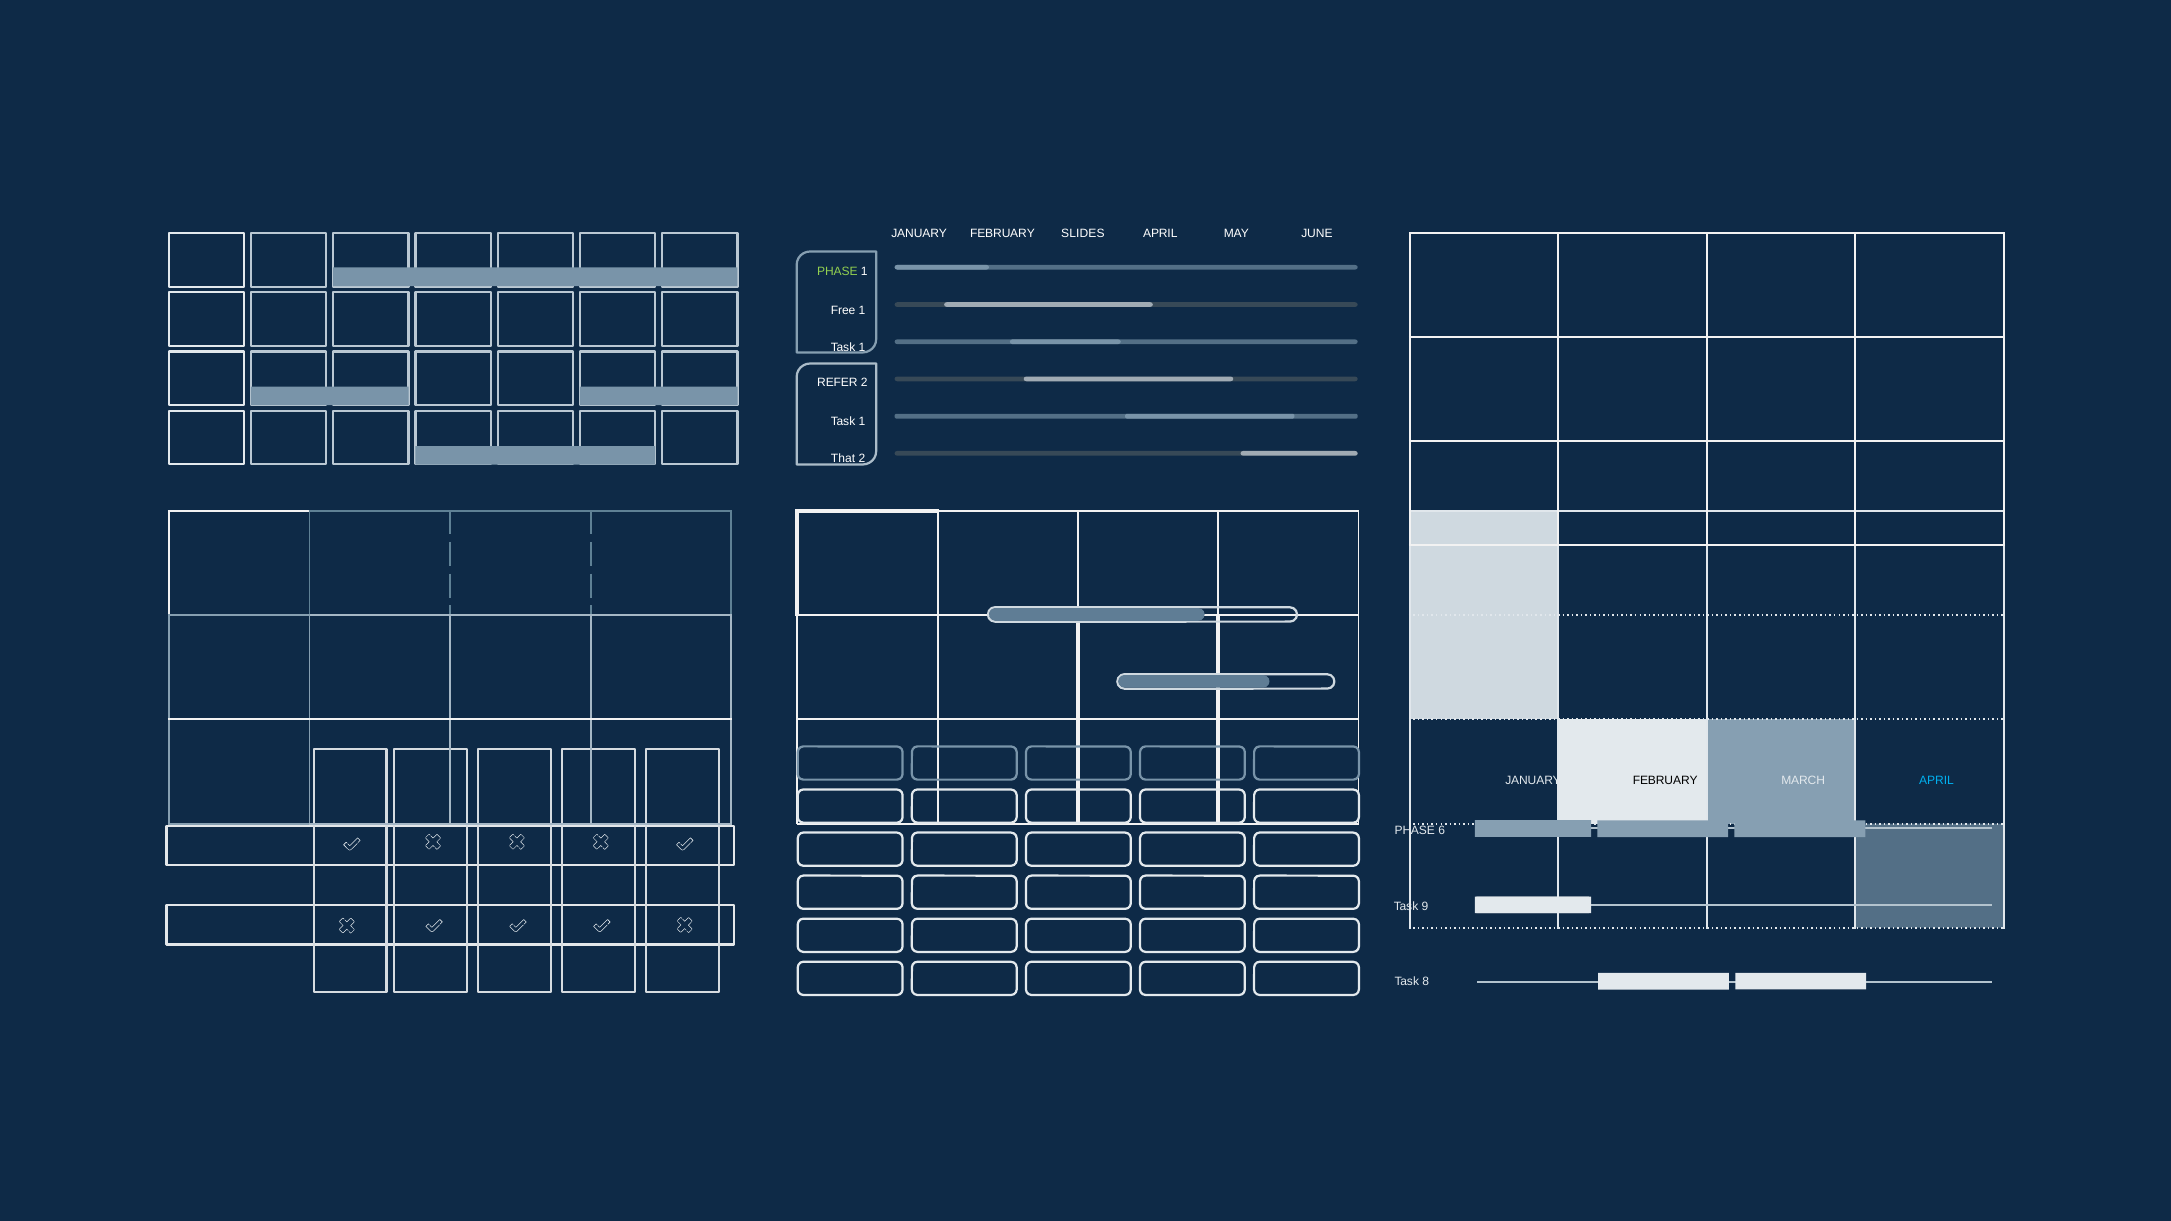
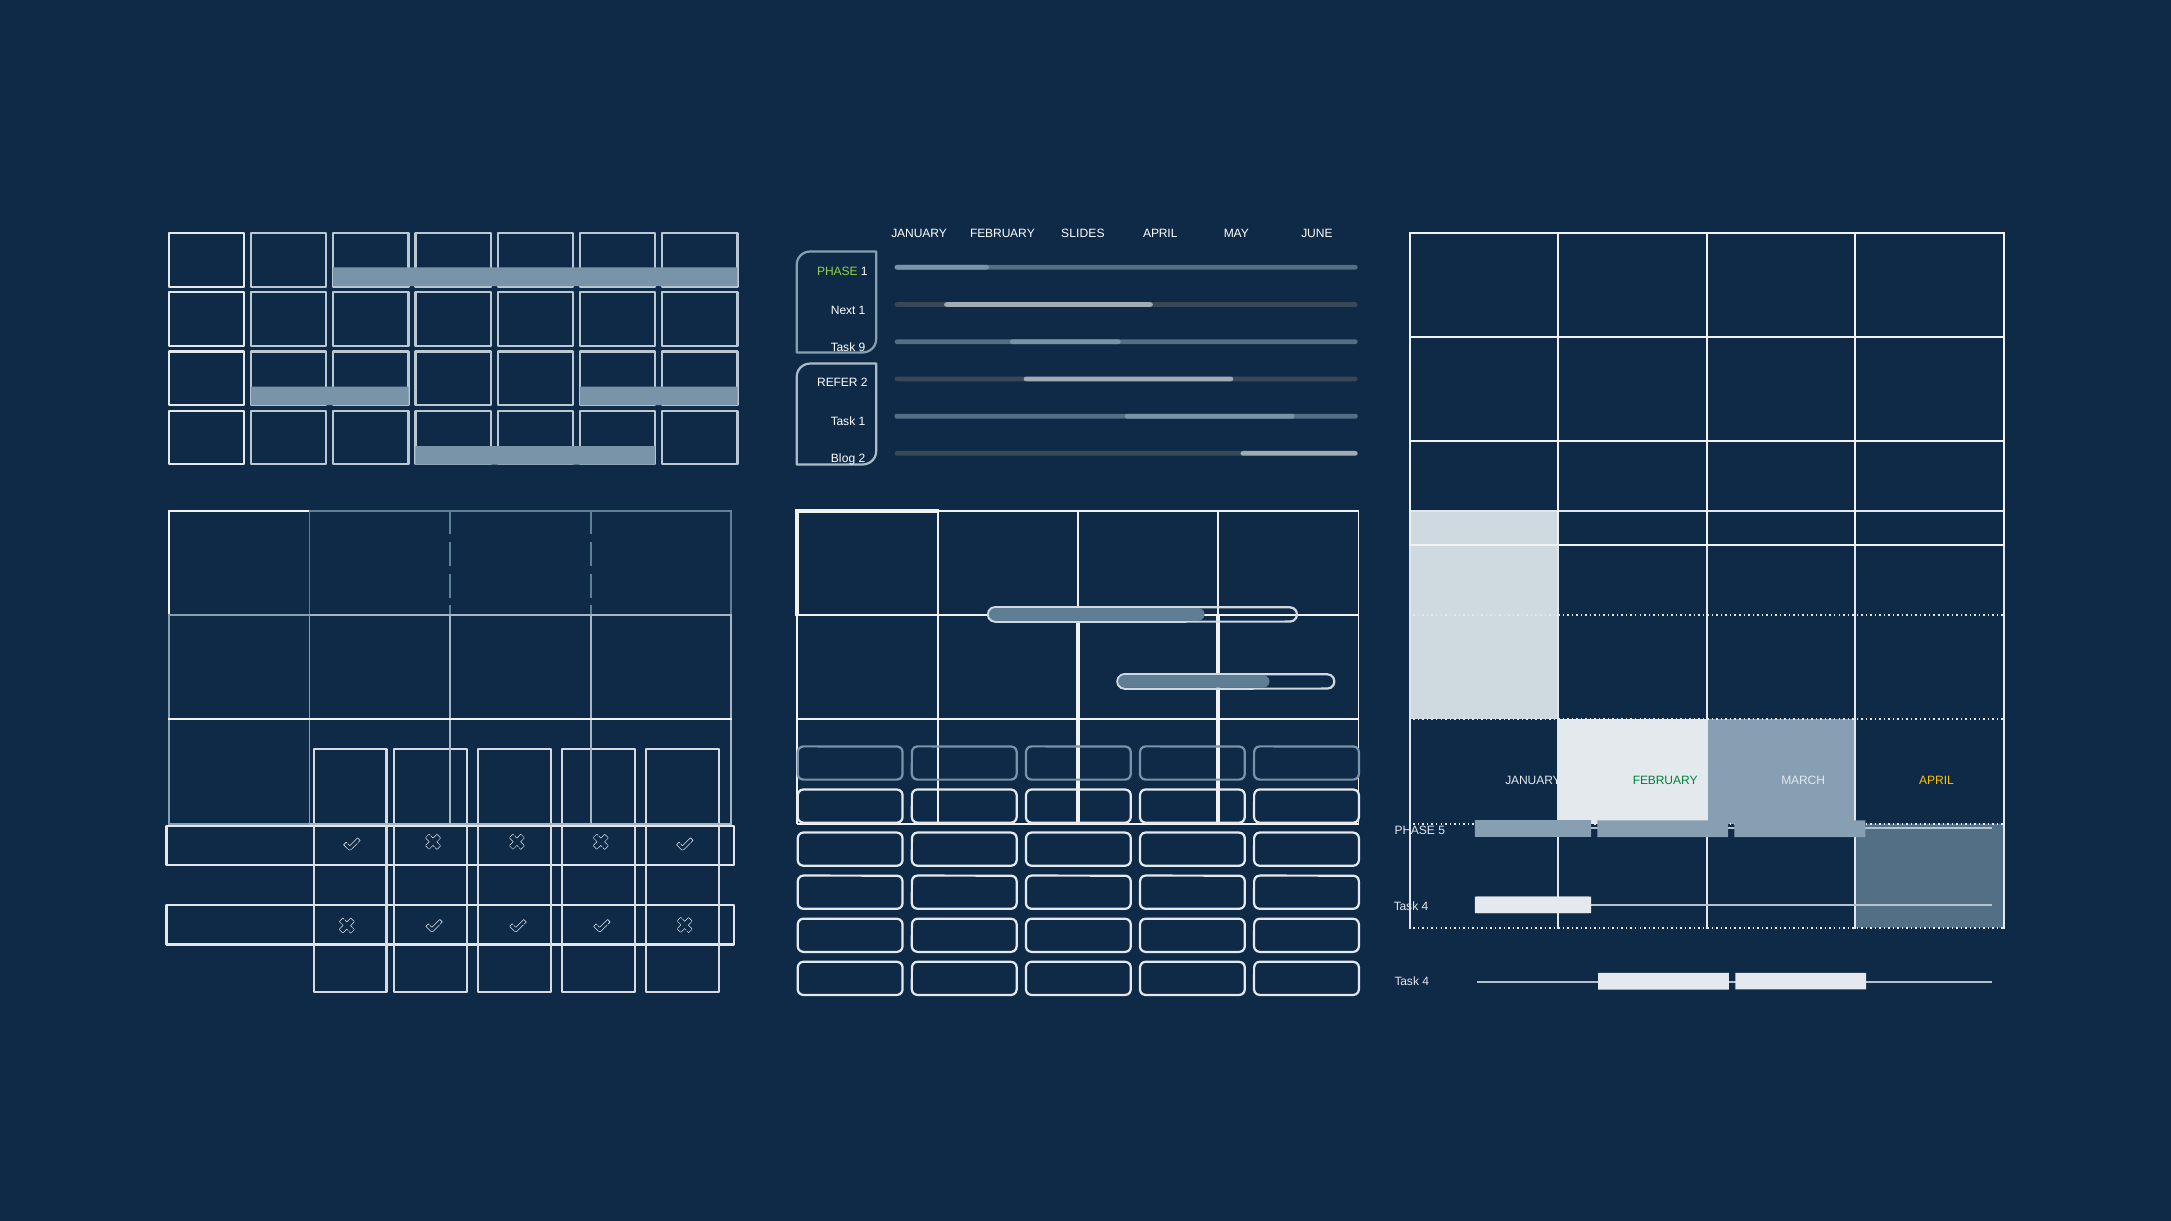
Free: Free -> Next
1 at (862, 347): 1 -> 9
That: That -> Blog
FEBRUARY at (1665, 781) colour: black -> green
APRIL at (1936, 781) colour: light blue -> yellow
6: 6 -> 5
9 at (1425, 907): 9 -> 4
8 at (1426, 982): 8 -> 4
